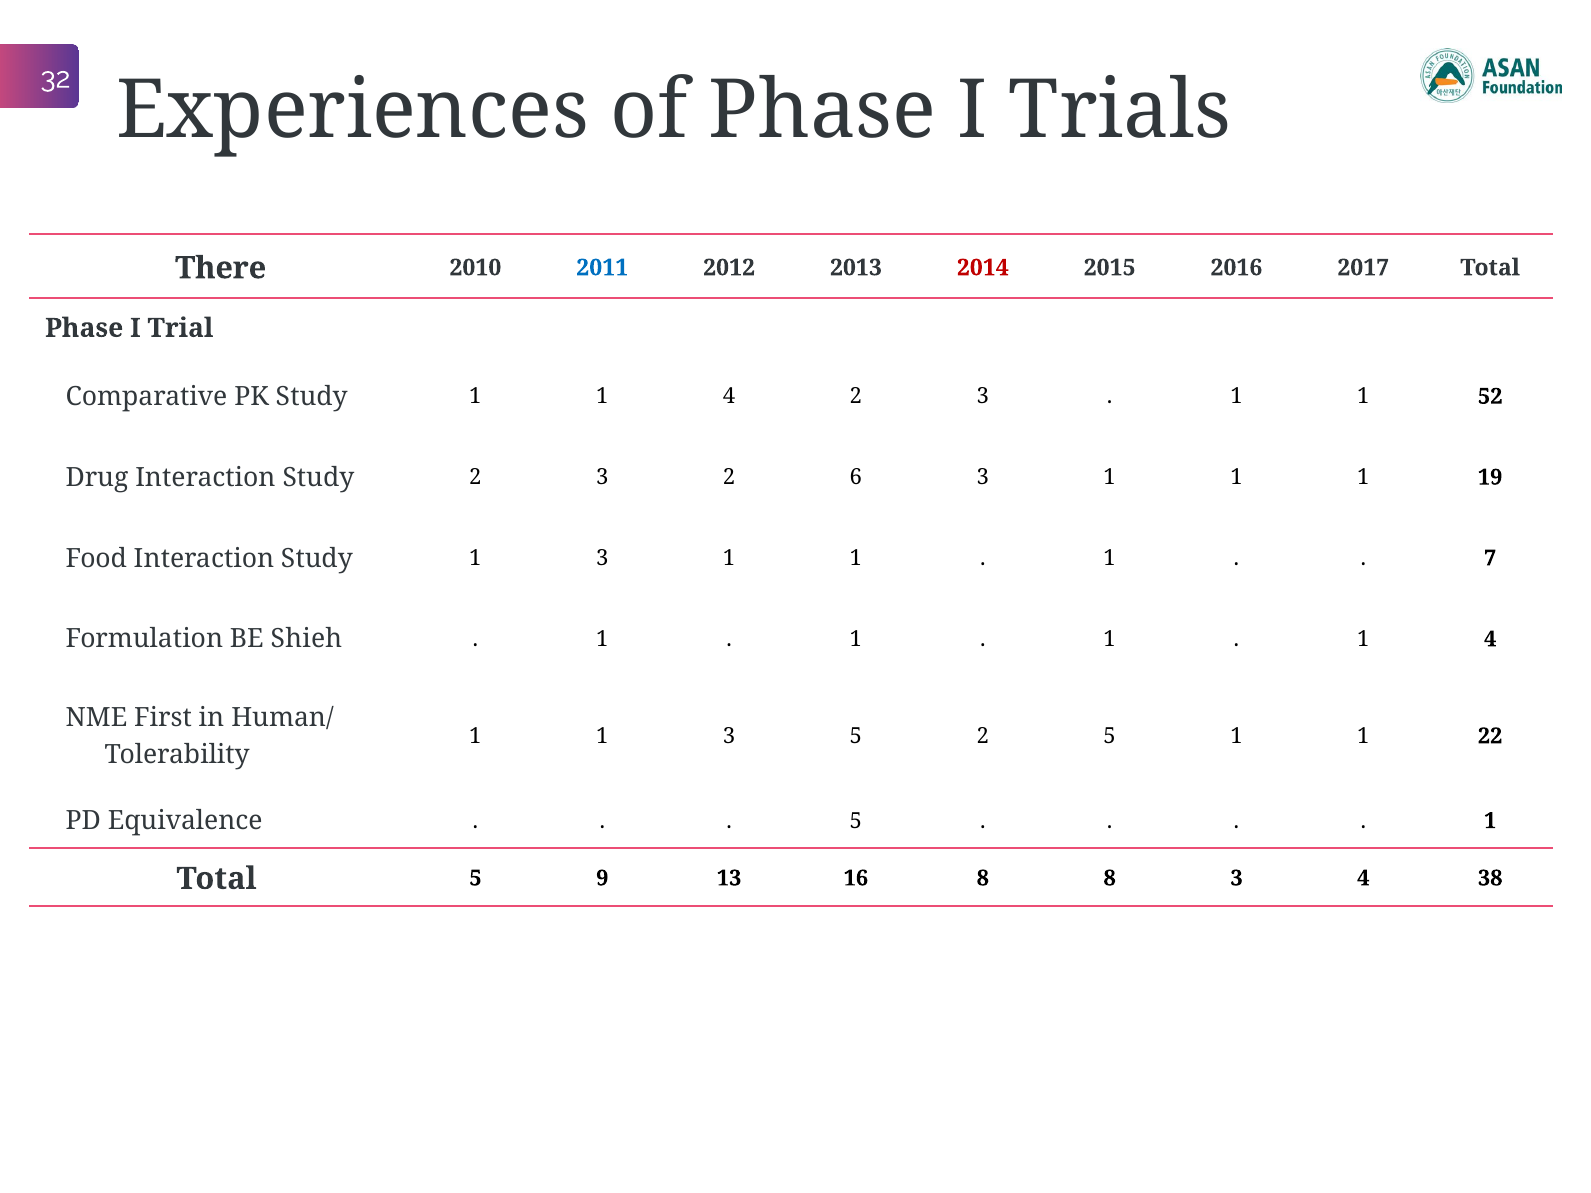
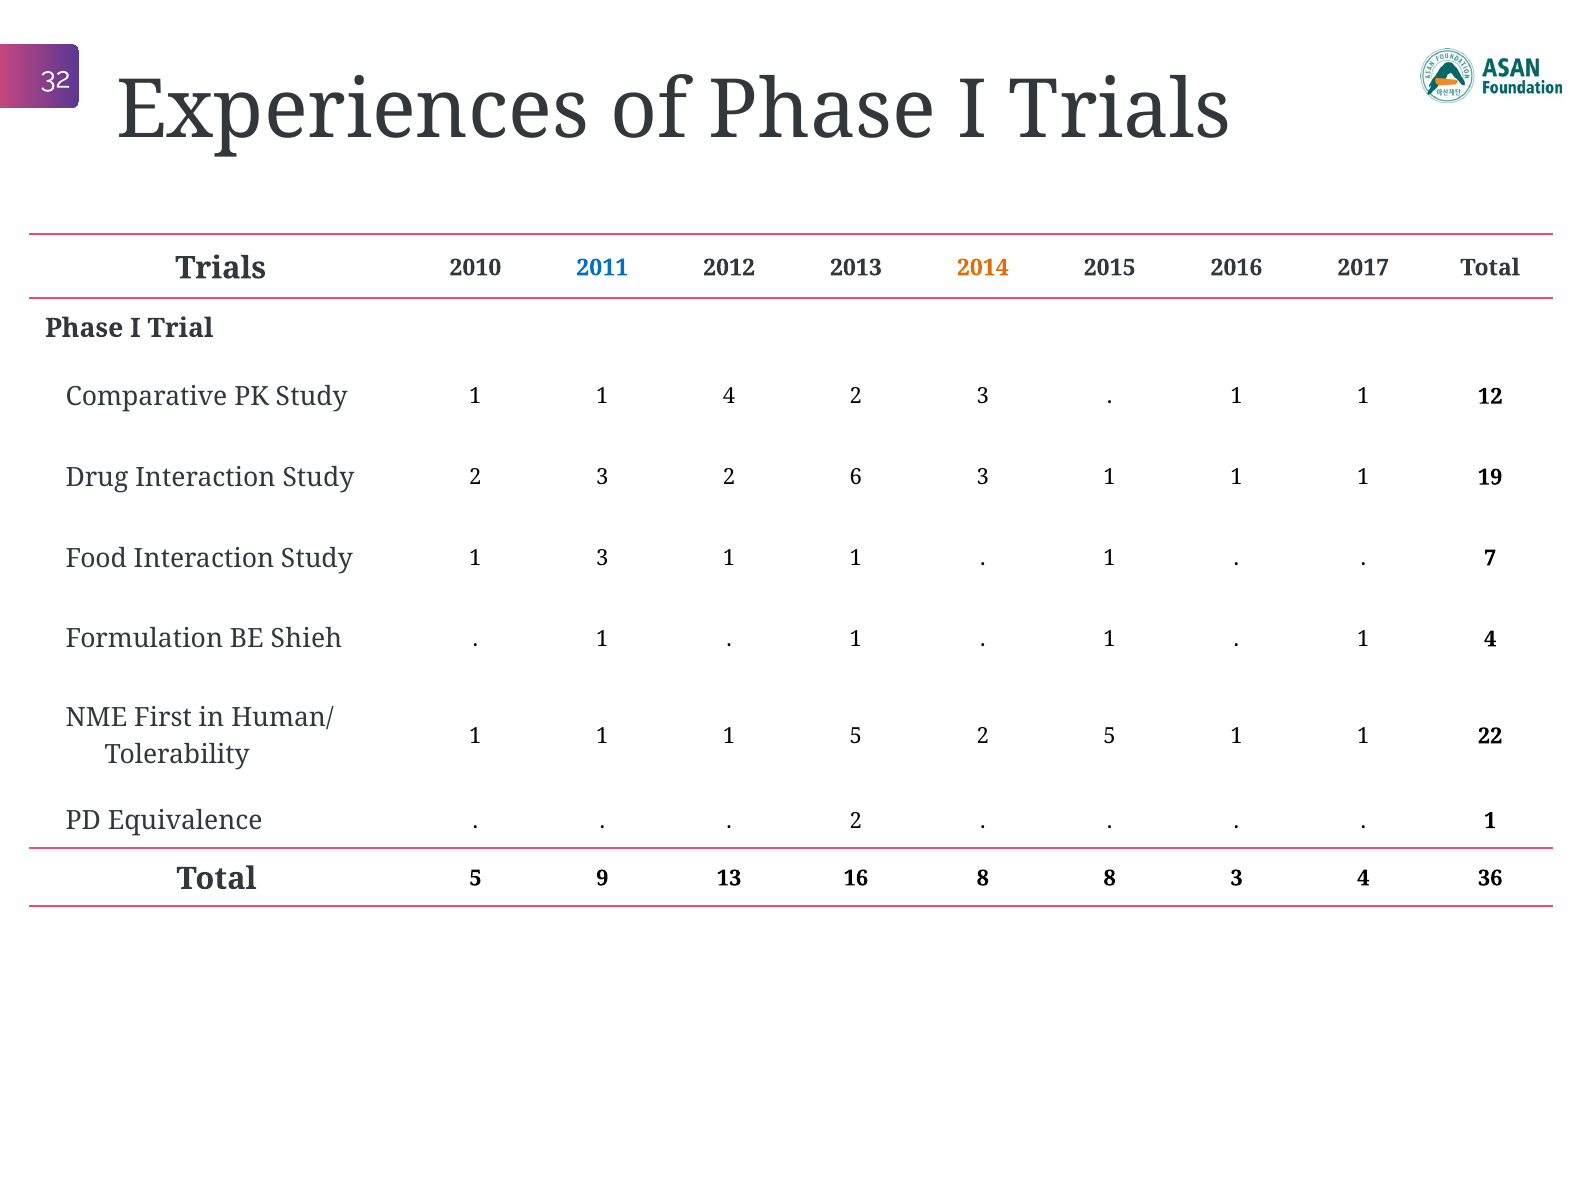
There at (221, 268): There -> Trials
2014 colour: red -> orange
52: 52 -> 12
3 at (729, 736): 3 -> 1
5 at (856, 821): 5 -> 2
38: 38 -> 36
